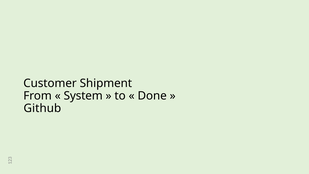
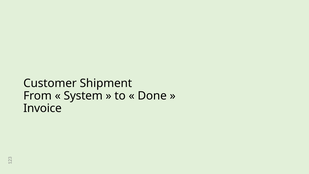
Github: Github -> Invoice
